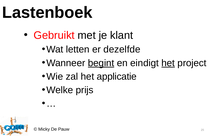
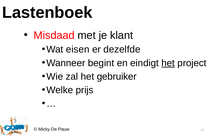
Gebruikt: Gebruikt -> Misdaad
letten: letten -> eisen
begint underline: present -> none
applicatie: applicatie -> gebruiker
